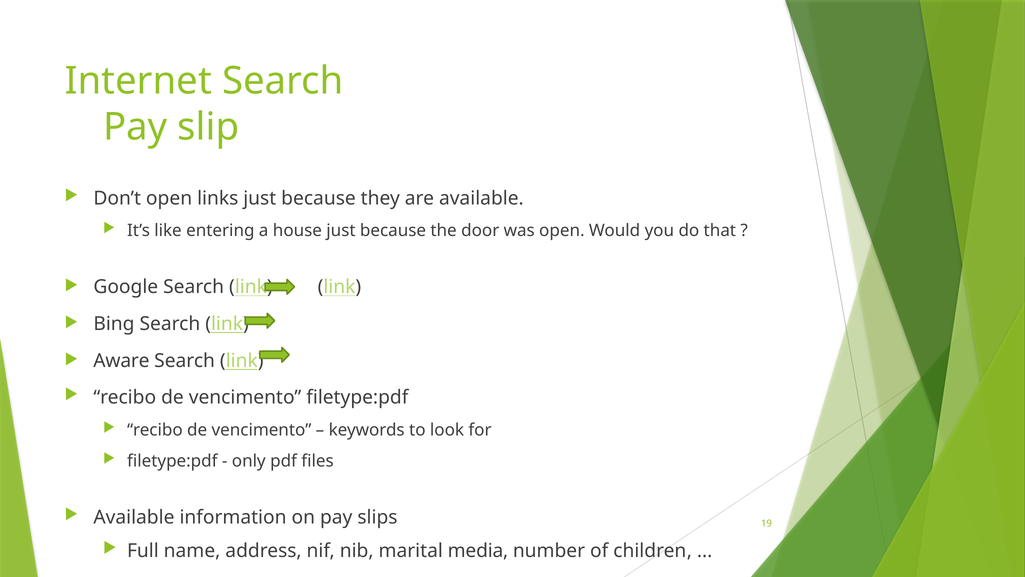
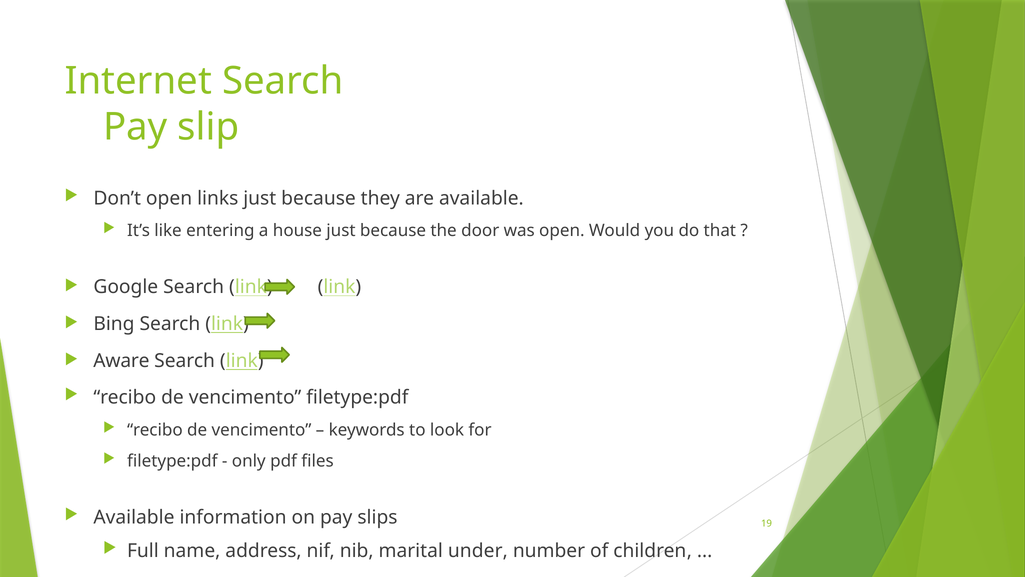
media: media -> under
